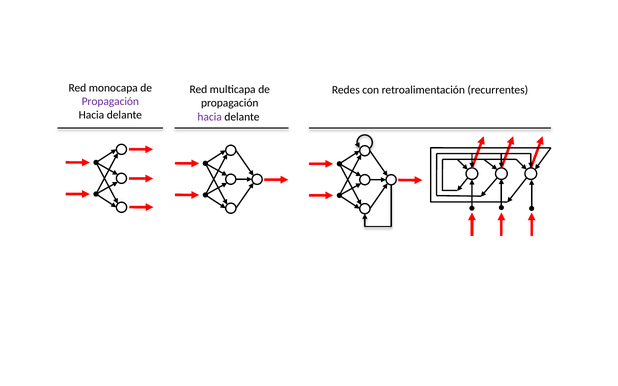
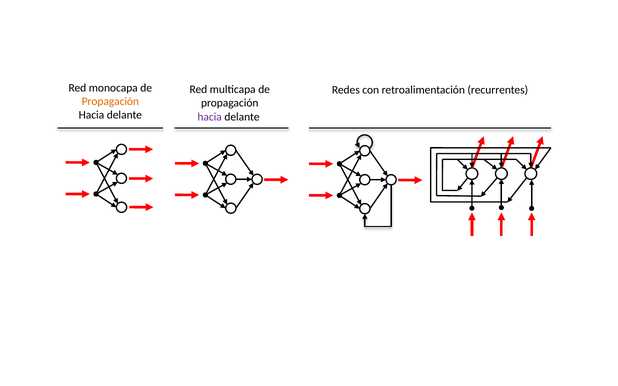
Propagación at (110, 102) colour: purple -> orange
